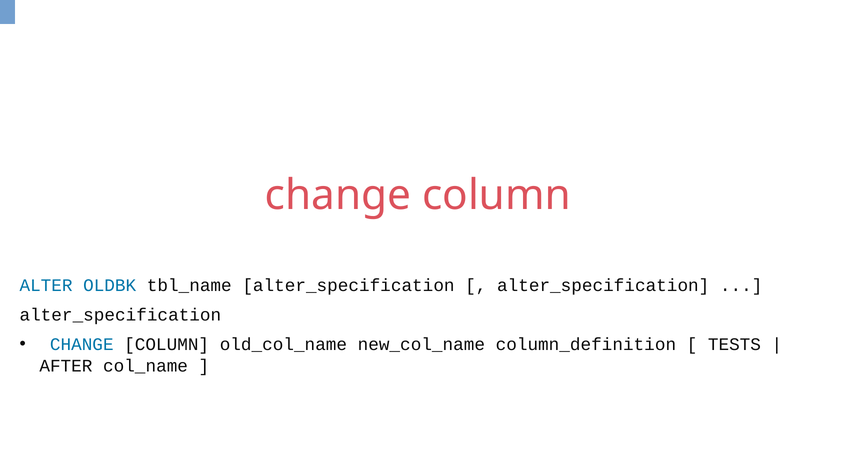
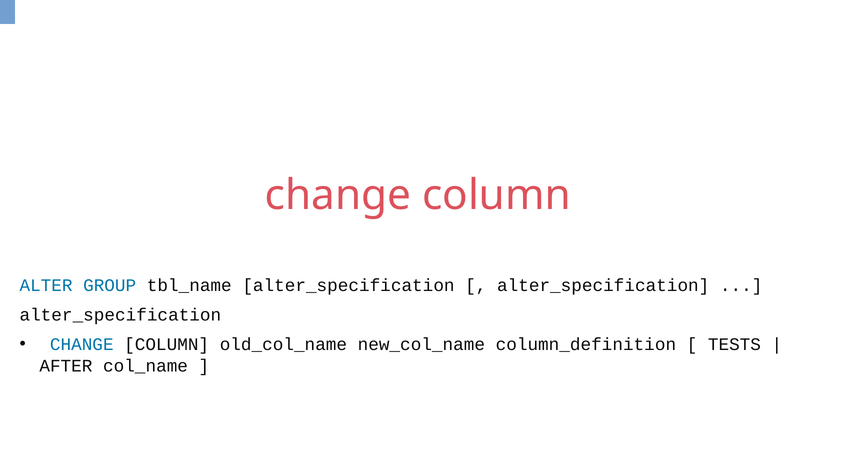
OLDBK: OLDBK -> GROUP
